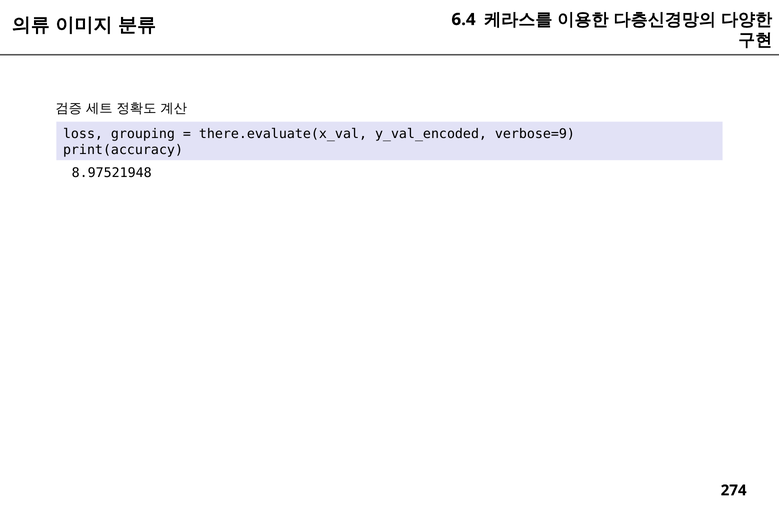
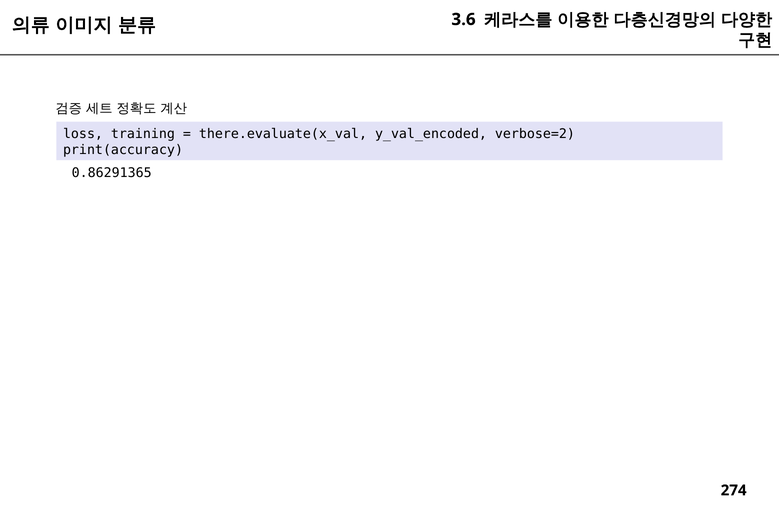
6.4: 6.4 -> 3.6
grouping: grouping -> training
verbose=9: verbose=9 -> verbose=2
8.97521948: 8.97521948 -> 0.86291365
